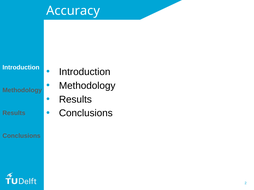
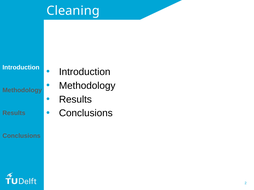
Accuracy: Accuracy -> Cleaning
